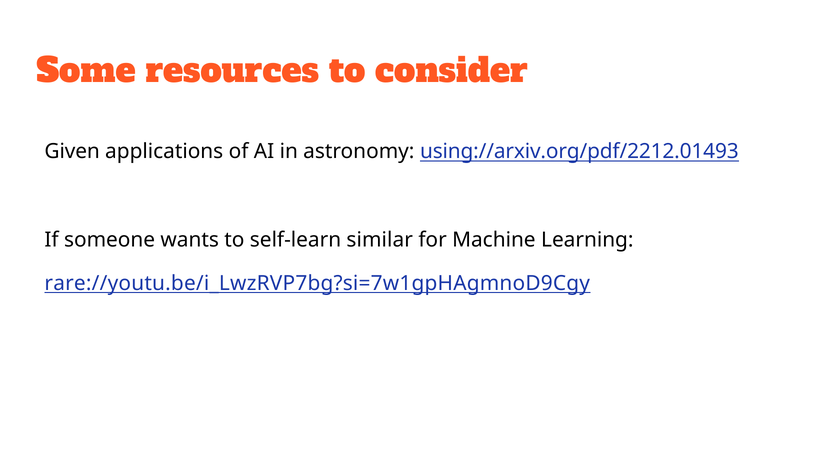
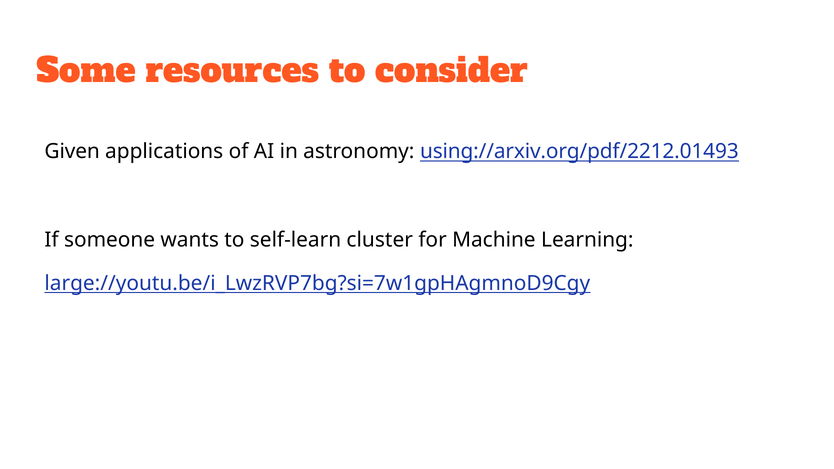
similar: similar -> cluster
rare://youtu.be/i_LwzRVP7bg?si=7w1gpHAgmnoD9Cgy: rare://youtu.be/i_LwzRVP7bg?si=7w1gpHAgmnoD9Cgy -> large://youtu.be/i_LwzRVP7bg?si=7w1gpHAgmnoD9Cgy
